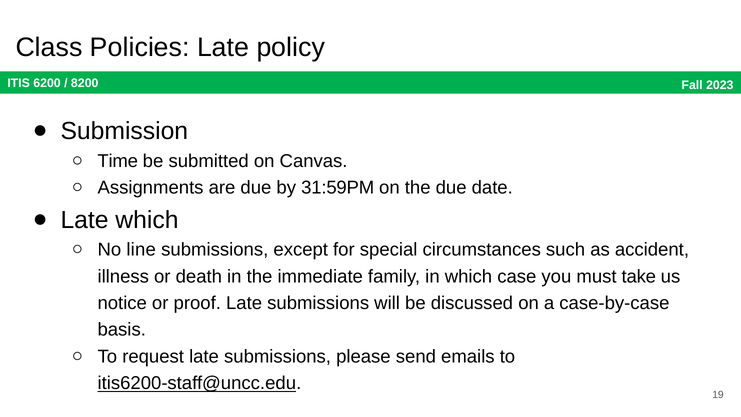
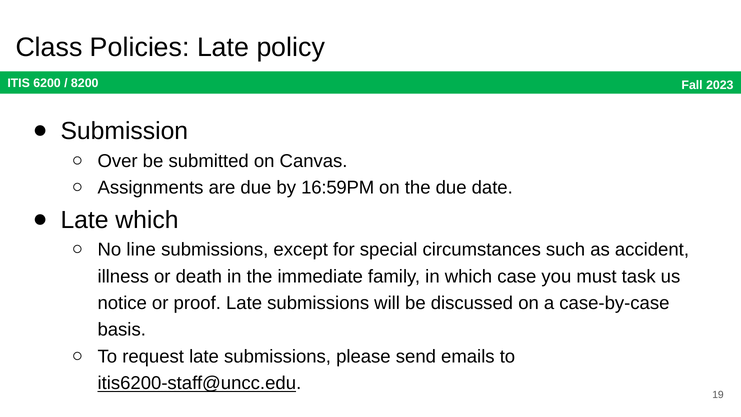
Time: Time -> Over
31:59PM: 31:59PM -> 16:59PM
take: take -> task
